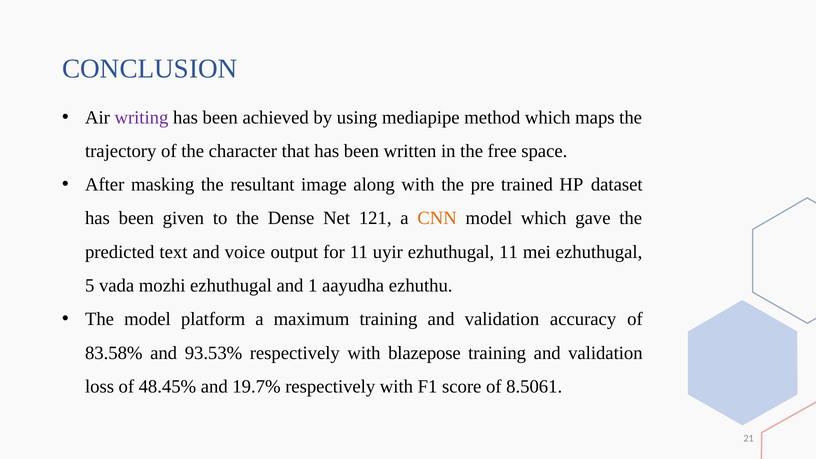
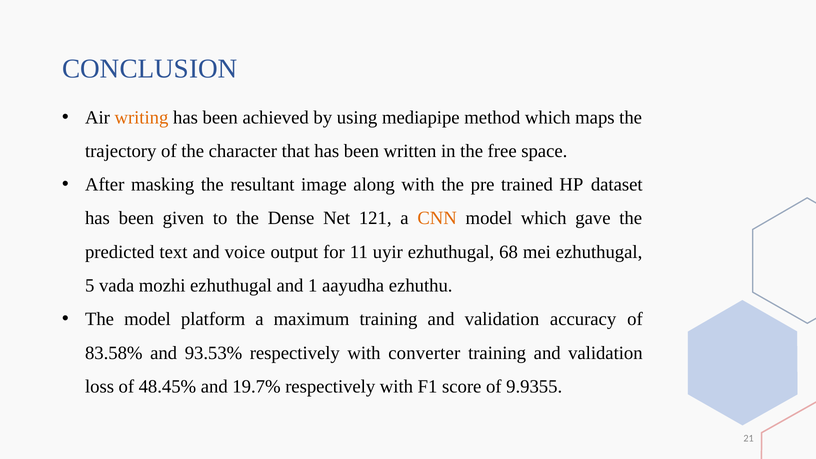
writing colour: purple -> orange
ezhuthugal 11: 11 -> 68
blazepose: blazepose -> converter
8.5061: 8.5061 -> 9.9355
